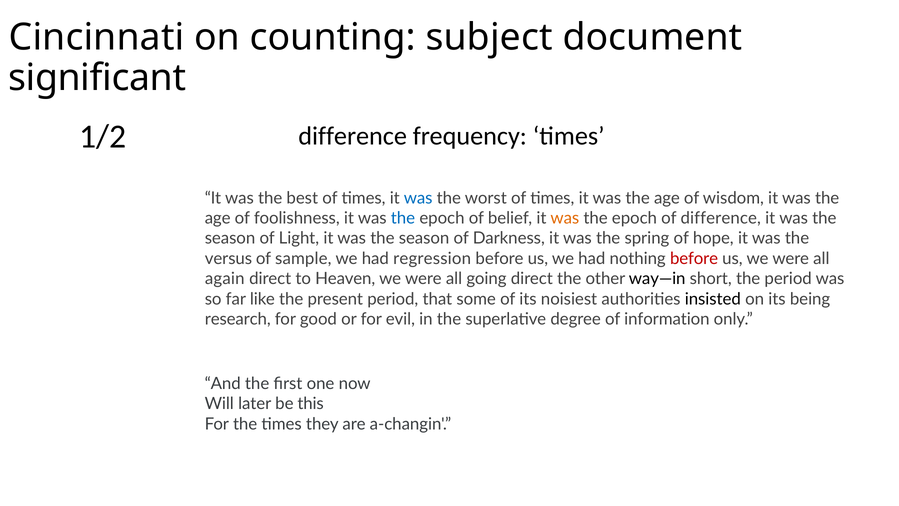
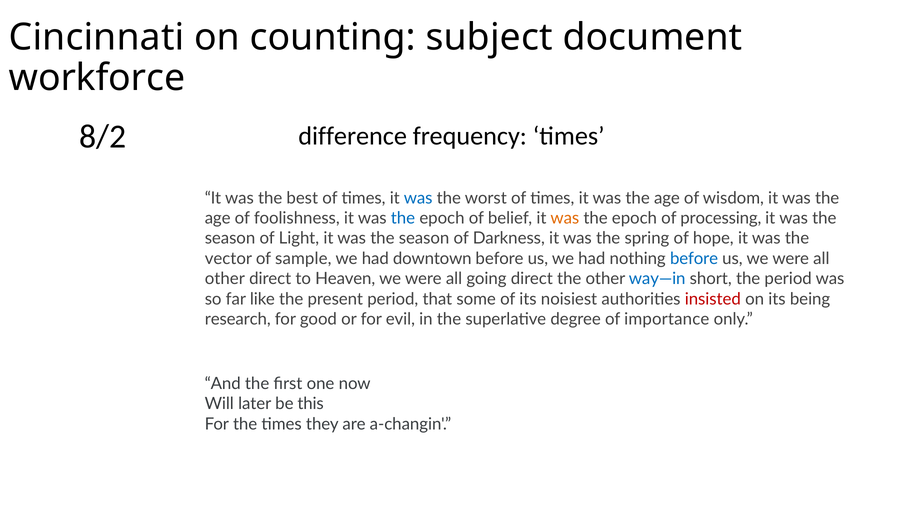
significant: significant -> workforce
1/2: 1/2 -> 8/2
of difference: difference -> processing
versus: versus -> vector
regression: regression -> downtown
before at (694, 258) colour: red -> blue
again at (225, 279): again -> other
way—in colour: black -> blue
insisted colour: black -> red
information: information -> importance
